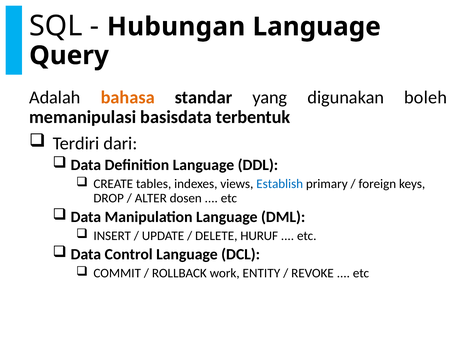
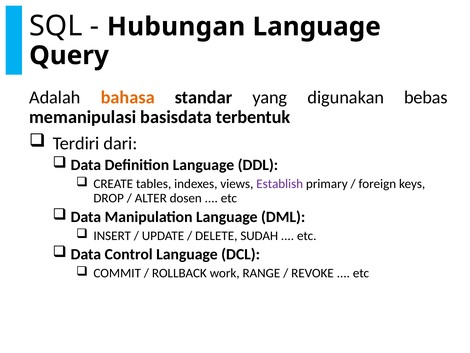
boleh: boleh -> bebas
Establish colour: blue -> purple
HURUF: HURUF -> SUDAH
ENTITY: ENTITY -> RANGE
